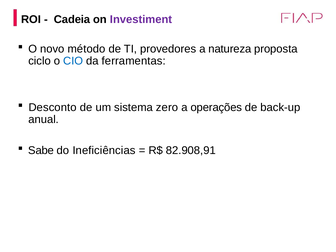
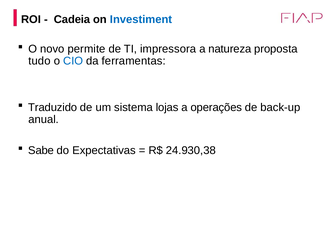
Investiment colour: purple -> blue
método: método -> permite
provedores: provedores -> impressora
ciclo: ciclo -> tudo
Desconto: Desconto -> Traduzido
zero: zero -> lojas
Ineficiências: Ineficiências -> Expectativas
82.908,91: 82.908,91 -> 24.930,38
